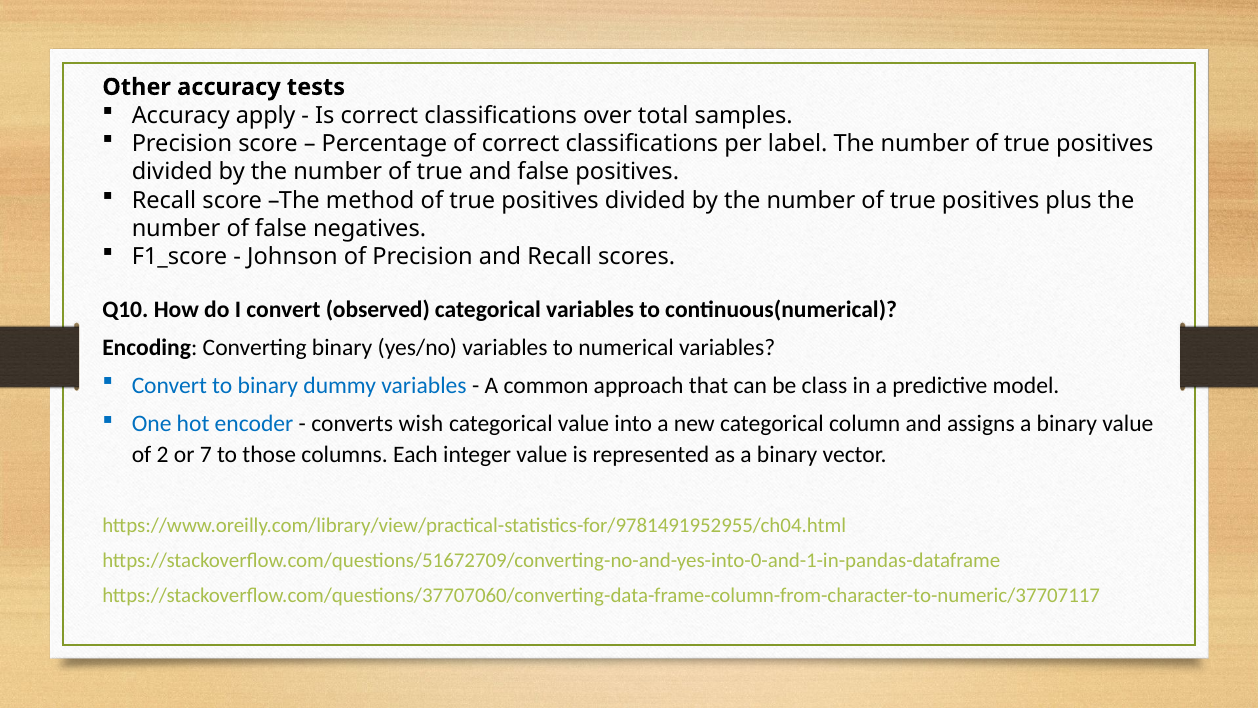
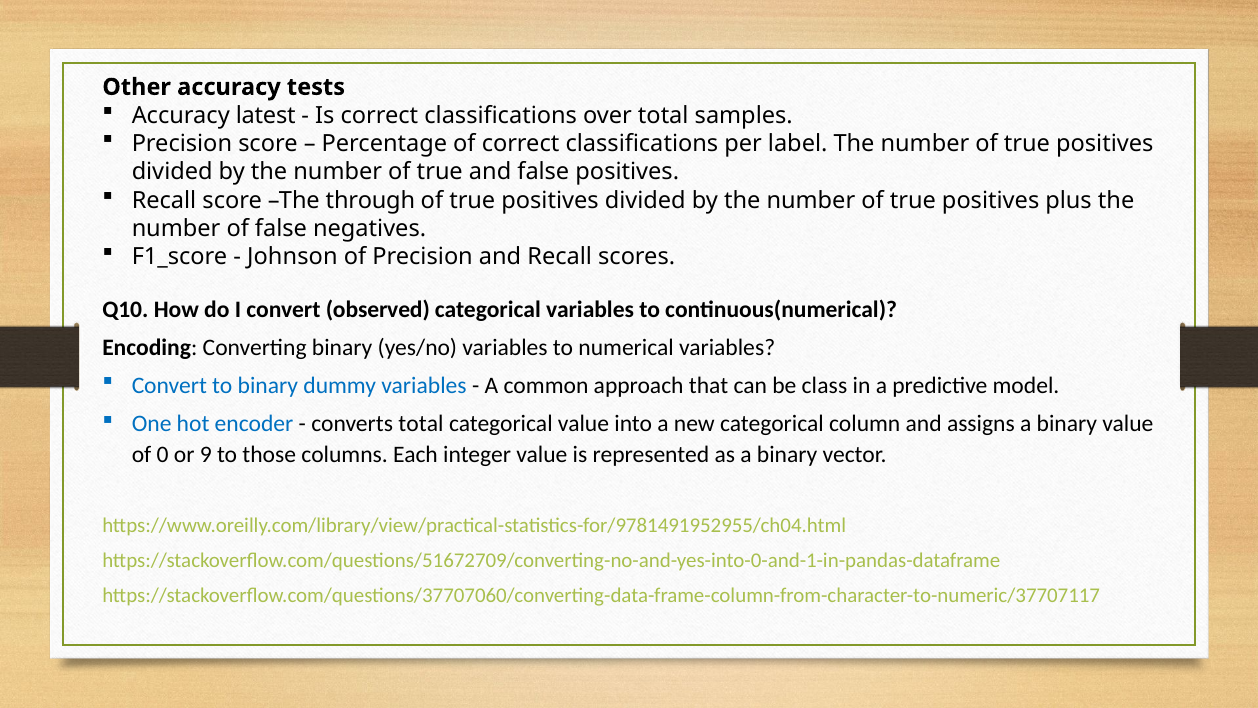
apply: apply -> latest
method: method -> through
converts wish: wish -> total
2: 2 -> 0
7: 7 -> 9
